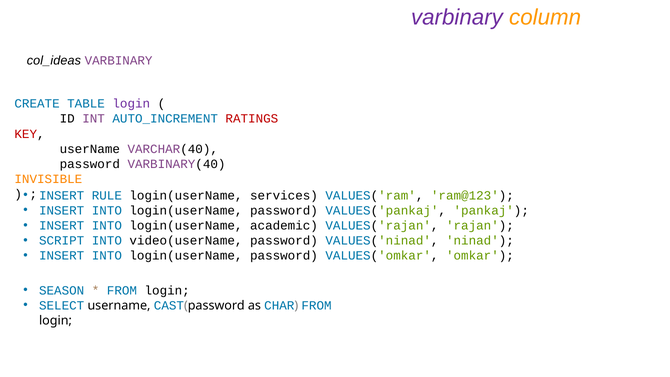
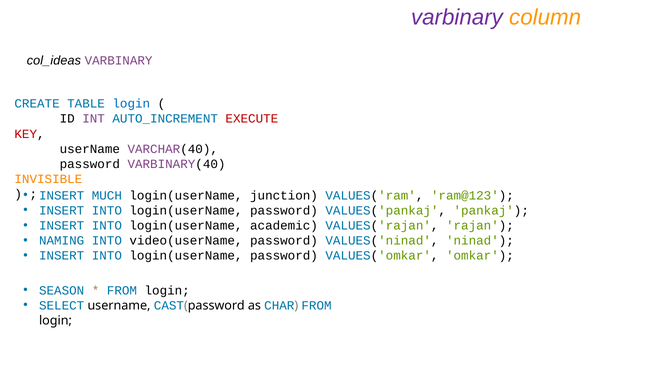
login at (131, 104) colour: purple -> blue
RATINGS: RATINGS -> EXECUTE
RULE: RULE -> MUCH
services: services -> junction
SCRIPT: SCRIPT -> NAMING
